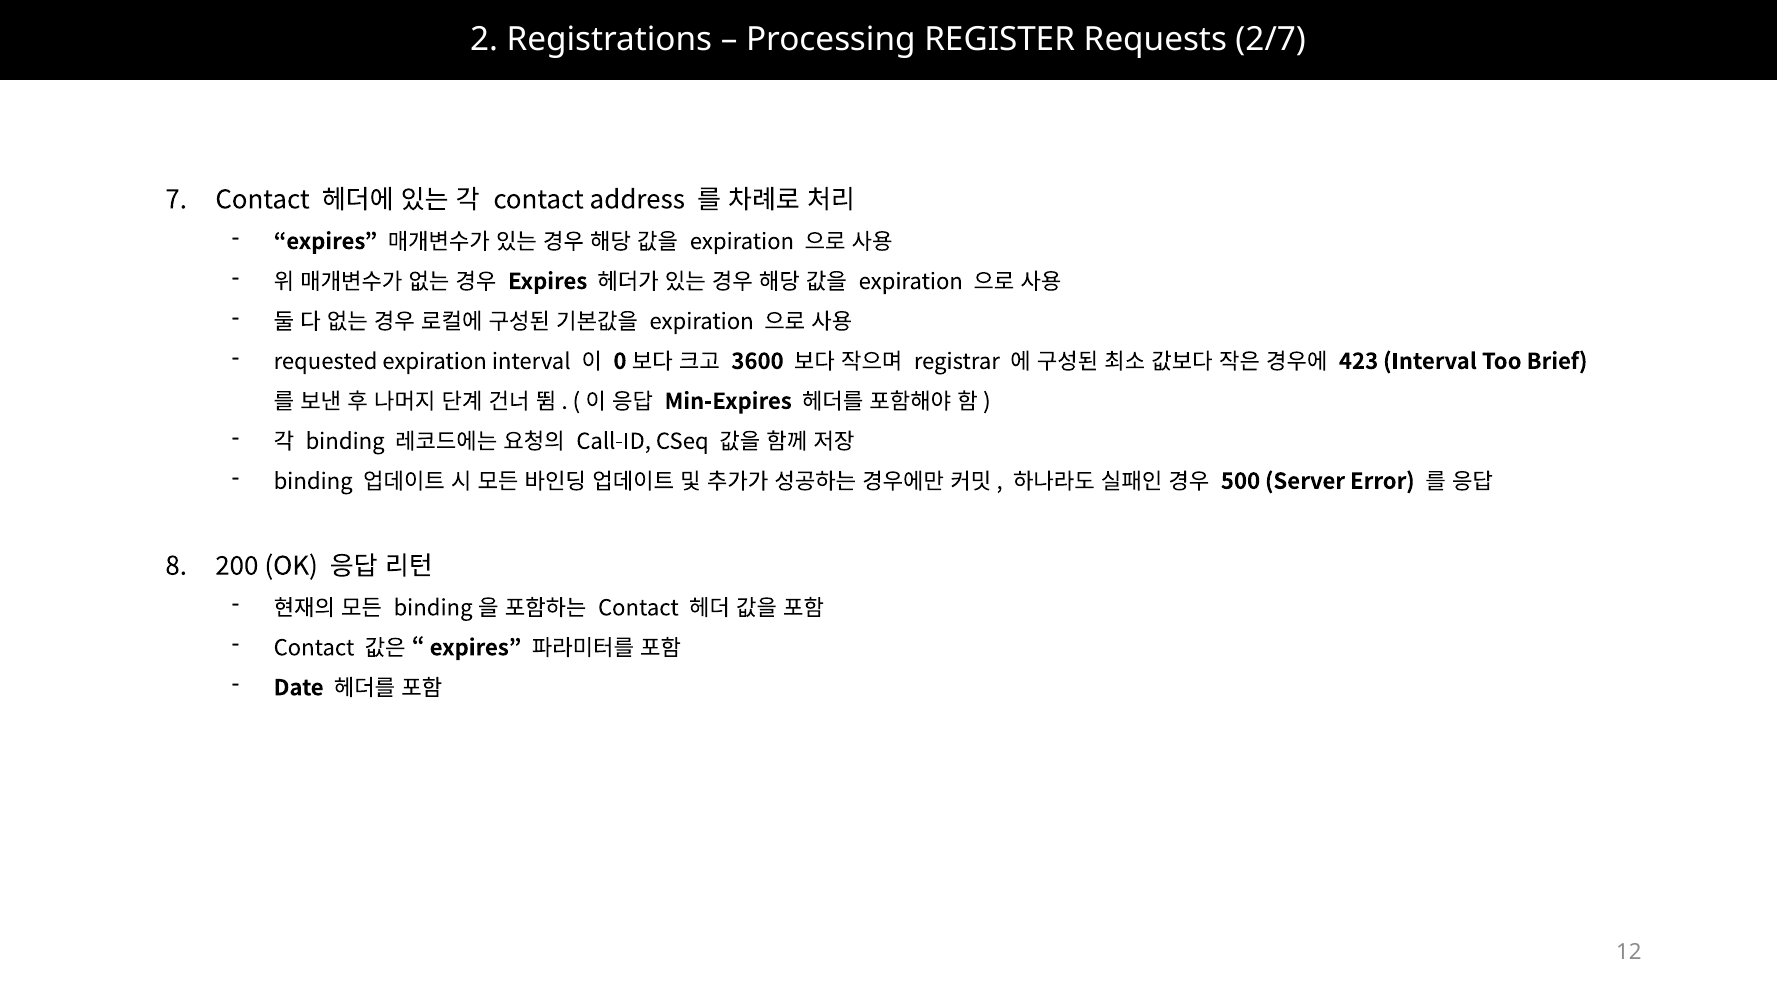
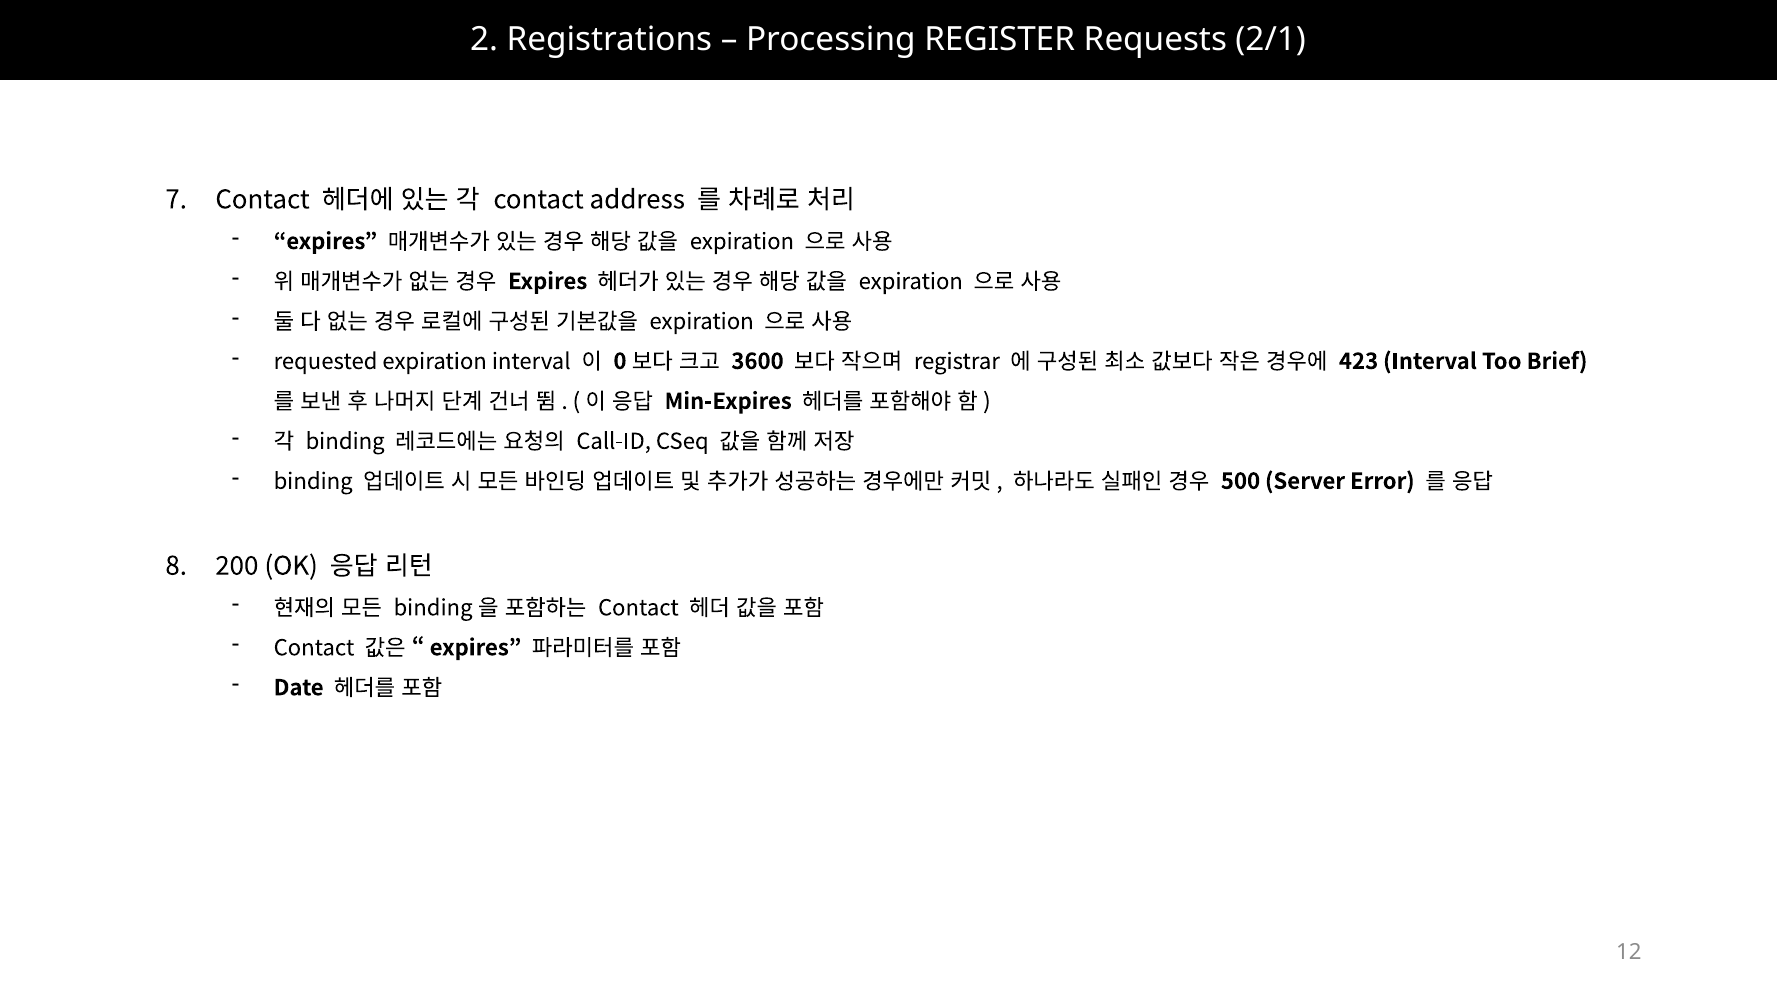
2/7: 2/7 -> 2/1
